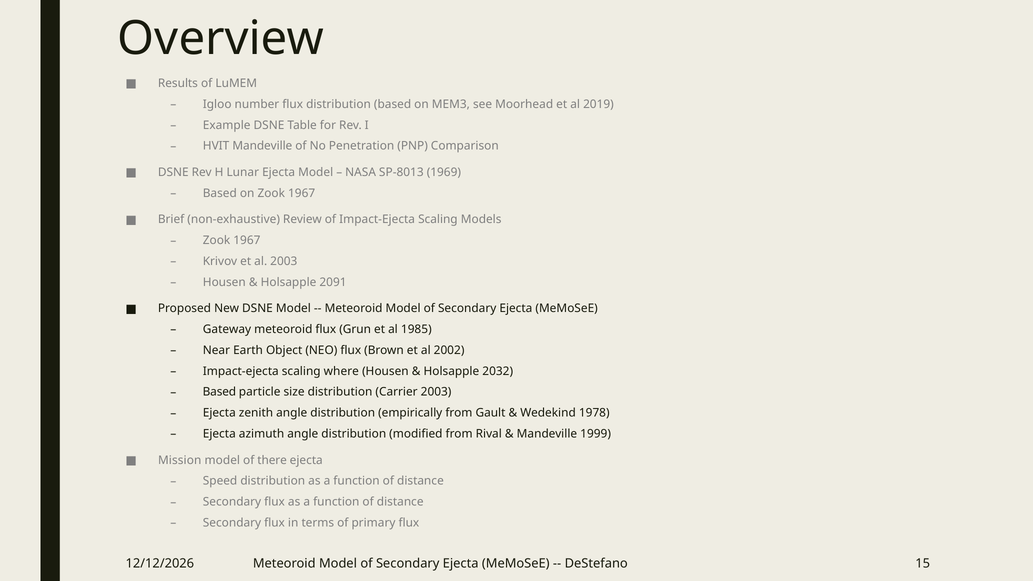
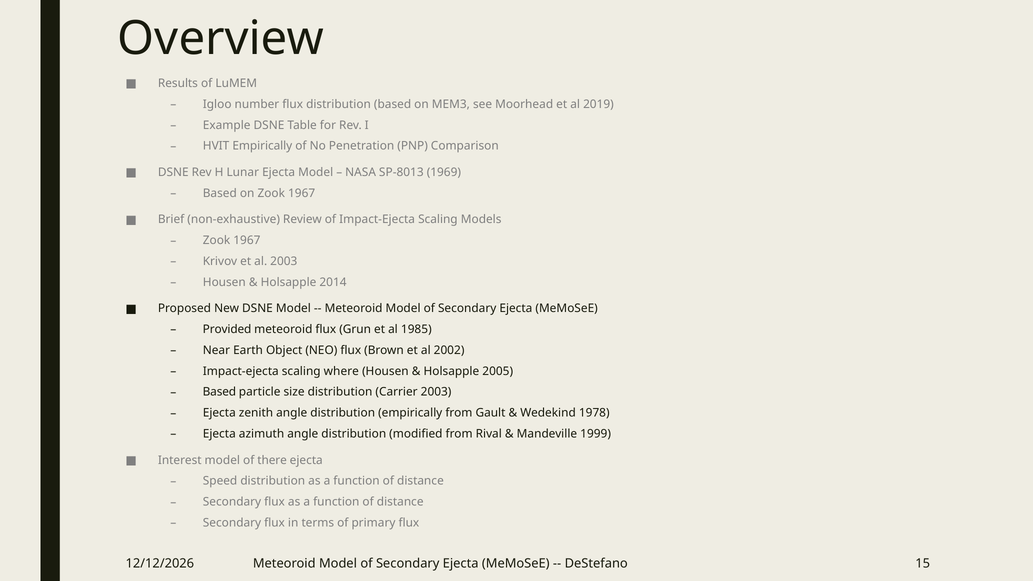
HVIT Mandeville: Mandeville -> Empirically
2091: 2091 -> 2014
Gateway: Gateway -> Provided
2032: 2032 -> 2005
Mission: Mission -> Interest
